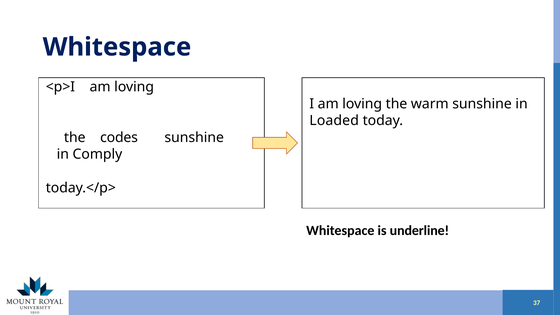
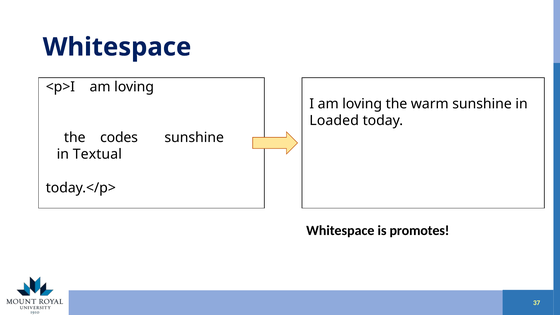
Comply: Comply -> Textual
underline: underline -> promotes
